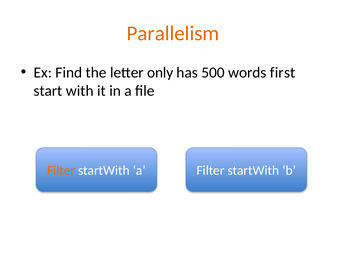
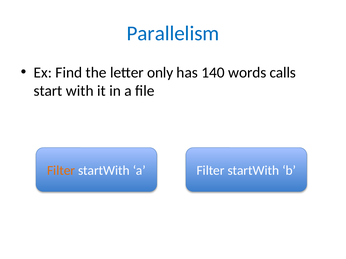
Parallelism colour: orange -> blue
500: 500 -> 140
first: first -> calls
